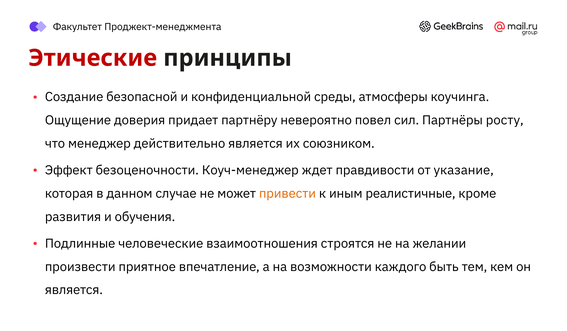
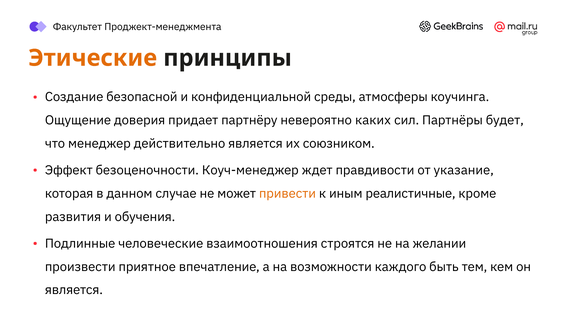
Этические colour: red -> orange
повел: повел -> каких
росту: росту -> будет
